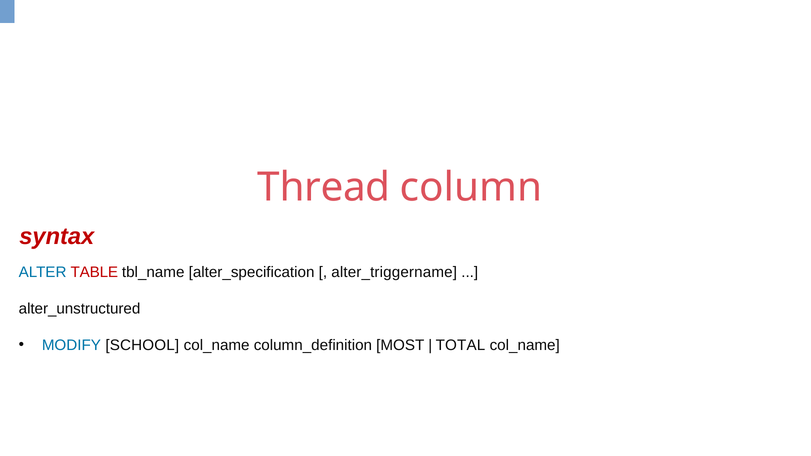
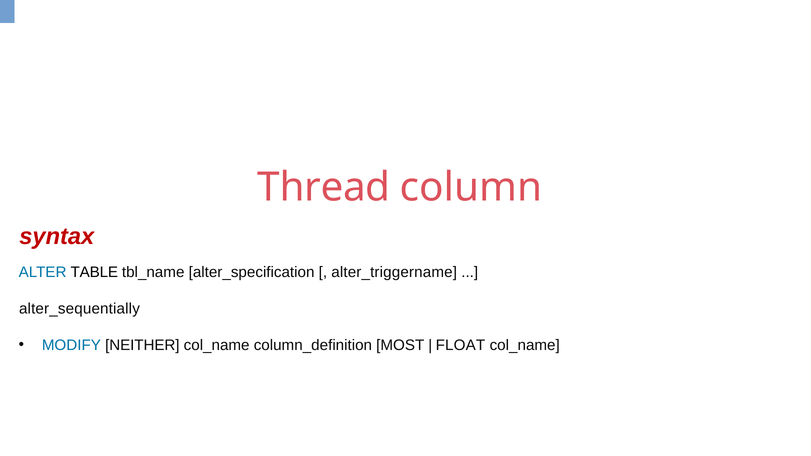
TABLE colour: red -> black
alter_unstructured: alter_unstructured -> alter_sequentially
SCHOOL: SCHOOL -> NEITHER
TOTAL: TOTAL -> FLOAT
